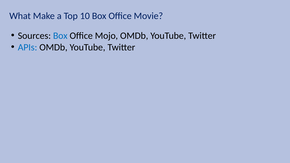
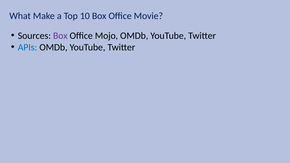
Box at (60, 36) colour: blue -> purple
